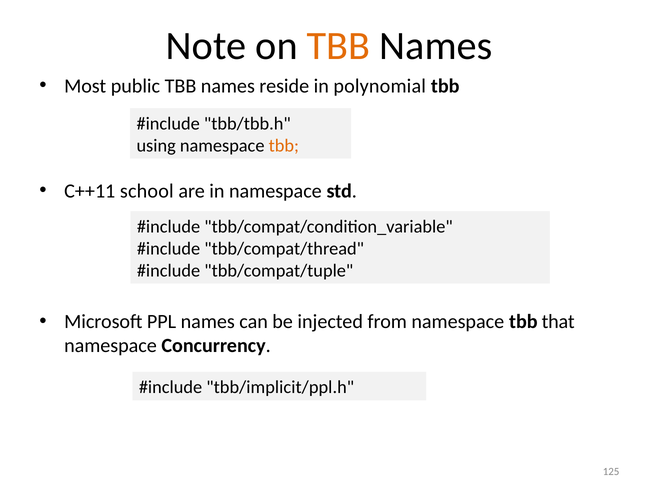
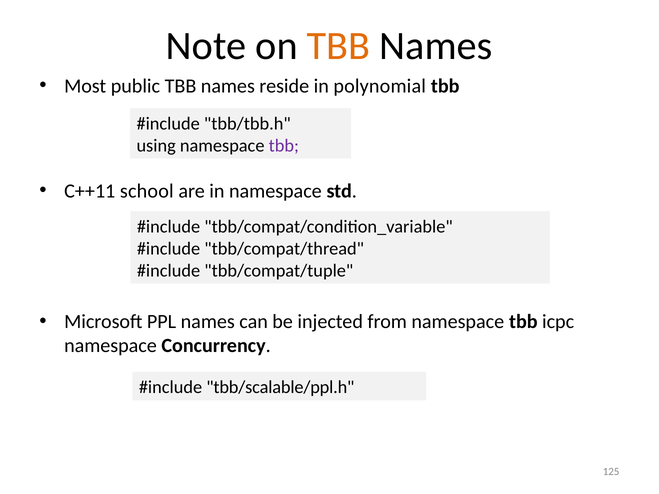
tbb at (284, 146) colour: orange -> purple
that: that -> icpc
tbb/implicit/ppl.h: tbb/implicit/ppl.h -> tbb/scalable/ppl.h
